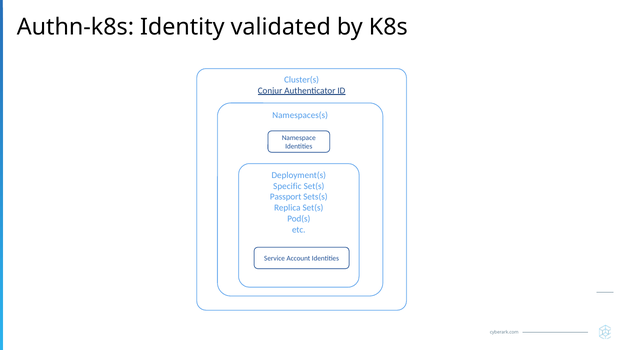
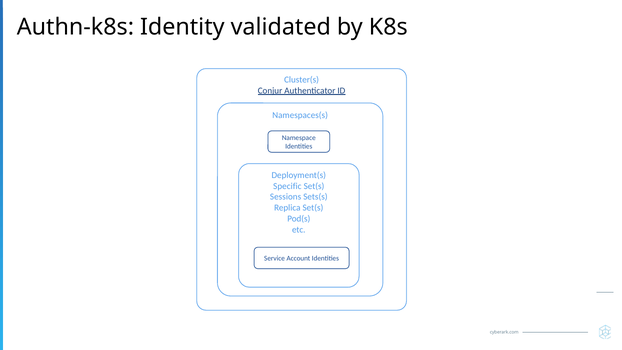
Passport: Passport -> Sessions
